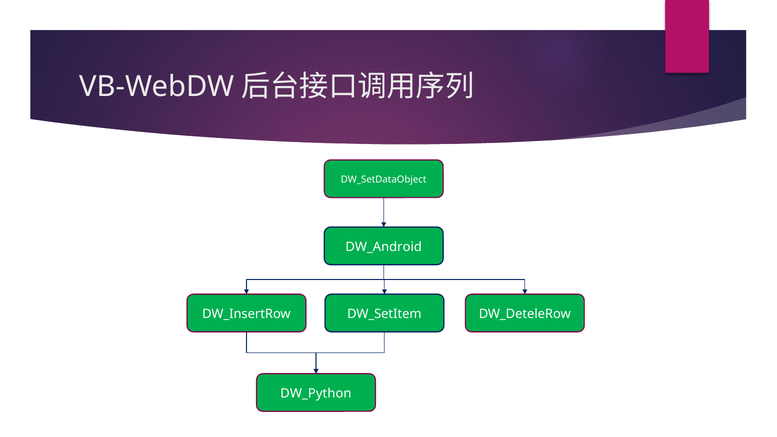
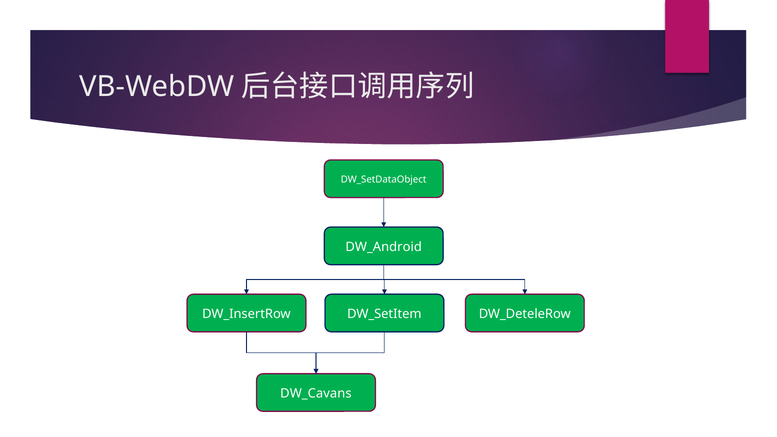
DW_Python: DW_Python -> DW_Cavans
